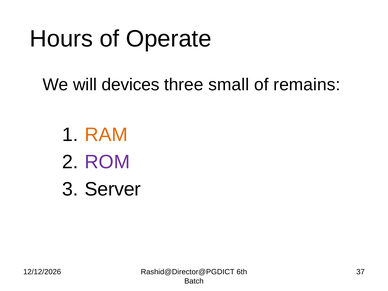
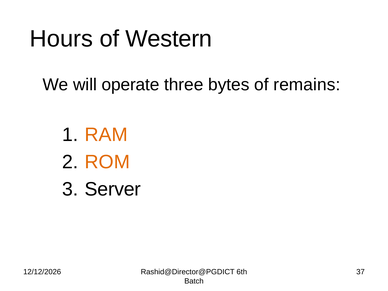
Operate: Operate -> Western
devices: devices -> operate
small: small -> bytes
ROM colour: purple -> orange
